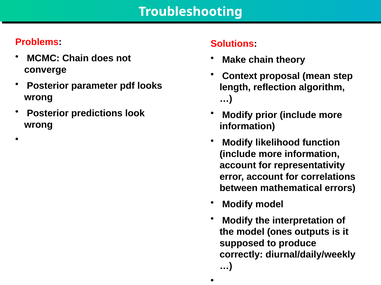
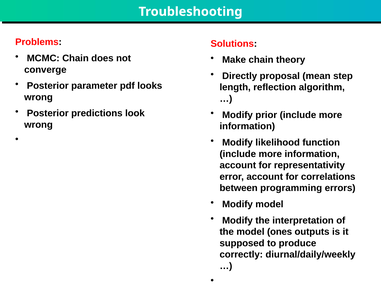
Context: Context -> Directly
mathematical: mathematical -> programming
